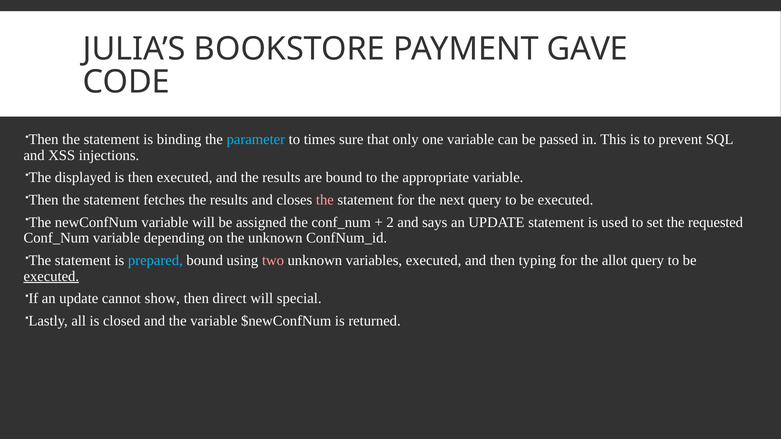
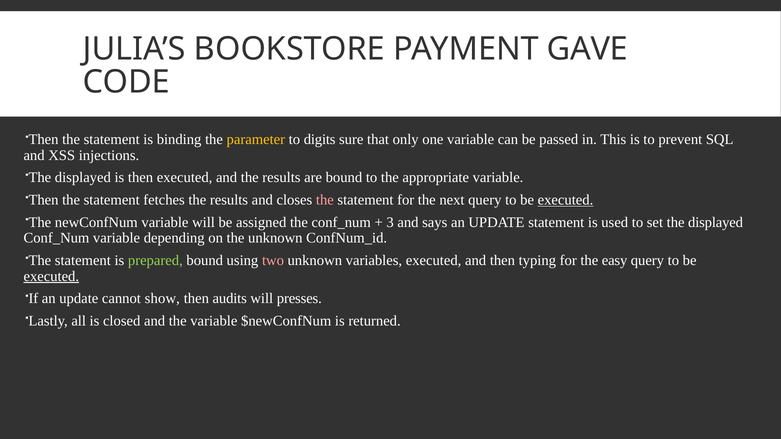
parameter colour: light blue -> yellow
times: times -> digits
executed at (565, 200) underline: none -> present
2: 2 -> 3
the requested: requested -> displayed
prepared colour: light blue -> light green
allot: allot -> easy
direct: direct -> audits
special: special -> presses
